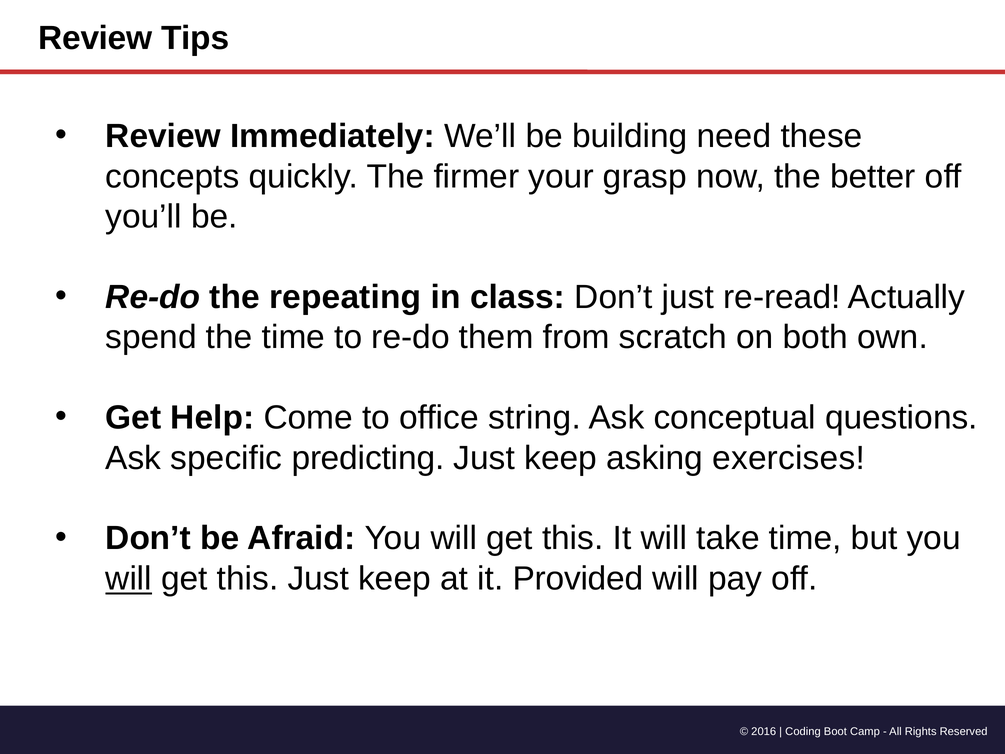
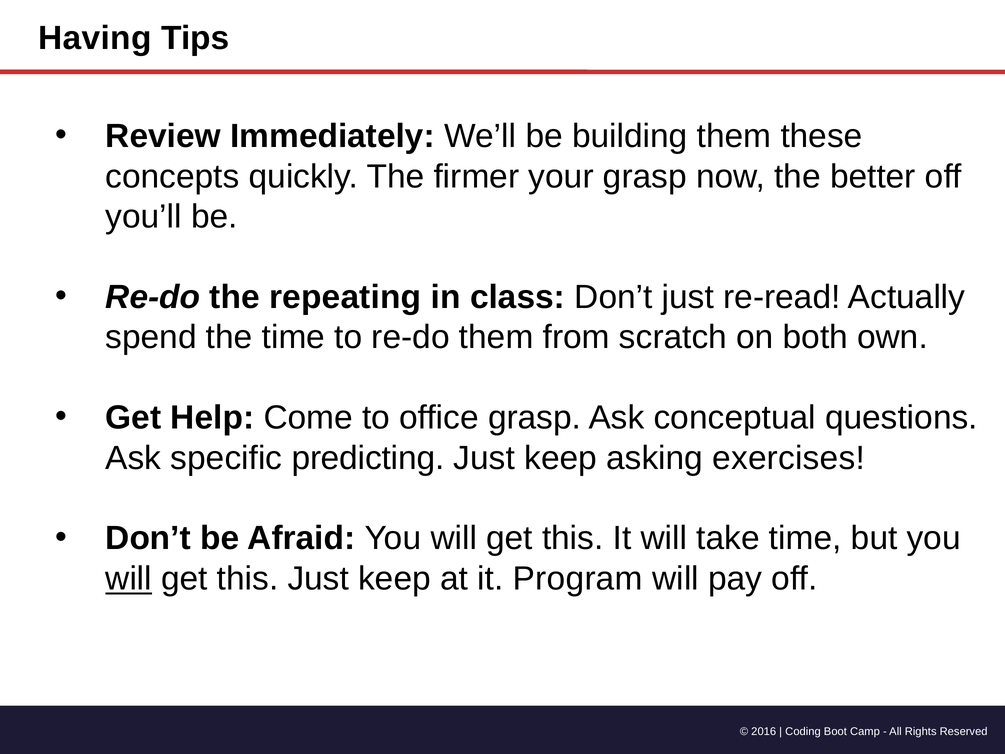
Review at (95, 38): Review -> Having
building need: need -> them
office string: string -> grasp
Provided: Provided -> Program
